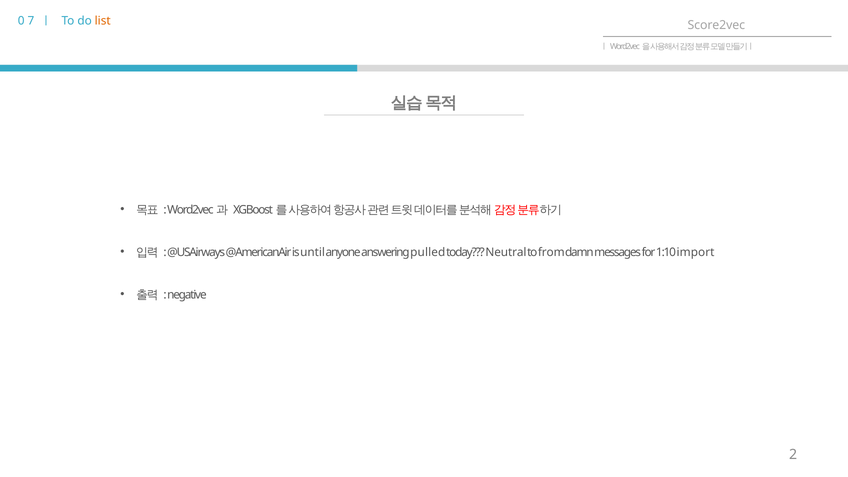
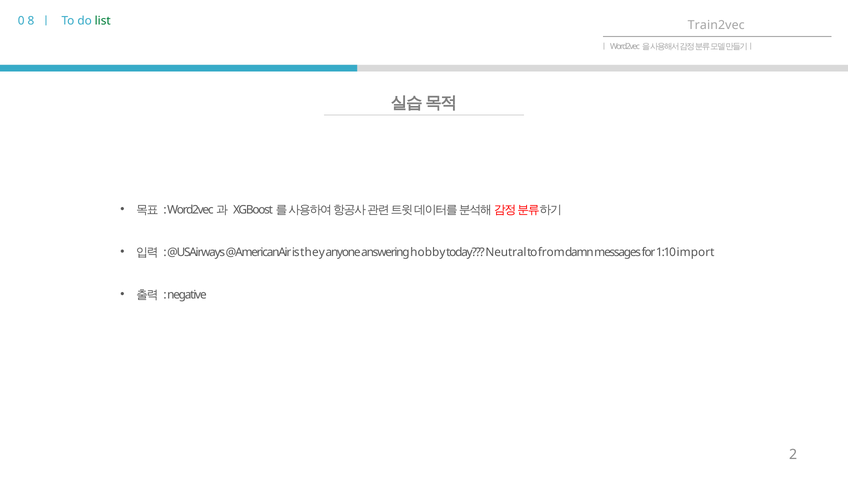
7: 7 -> 8
list colour: orange -> green
Score2vec: Score2vec -> Train2vec
until: until -> they
pulled: pulled -> hobby
